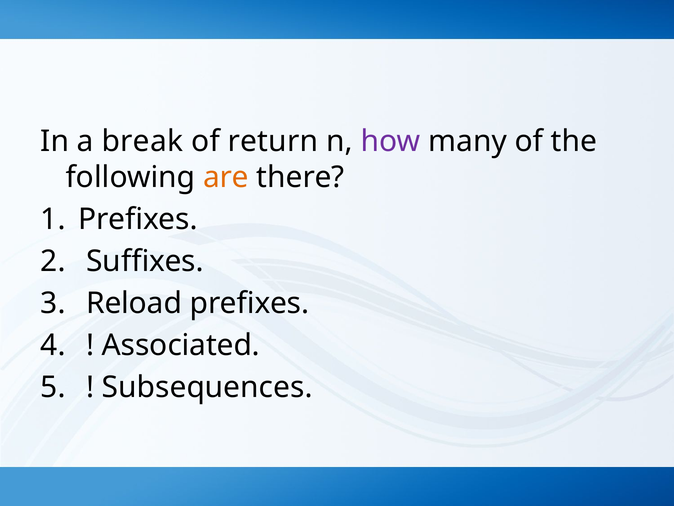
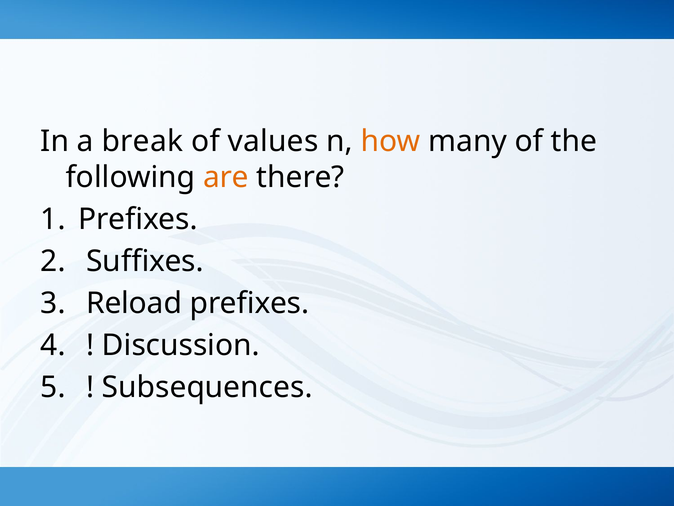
return: return -> values
how colour: purple -> orange
Associated: Associated -> Discussion
